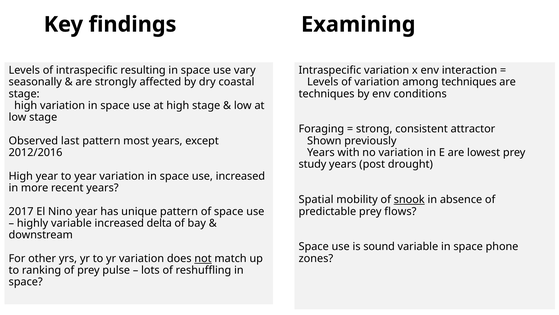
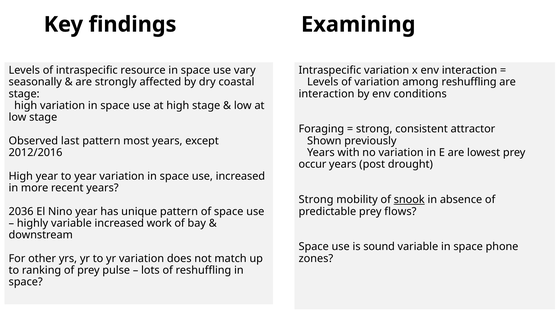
resulting: resulting -> resource
among techniques: techniques -> reshuffling
techniques at (327, 94): techniques -> interaction
study: study -> occur
Spatial at (316, 199): Spatial -> Strong
2017: 2017 -> 2036
delta: delta -> work
not underline: present -> none
